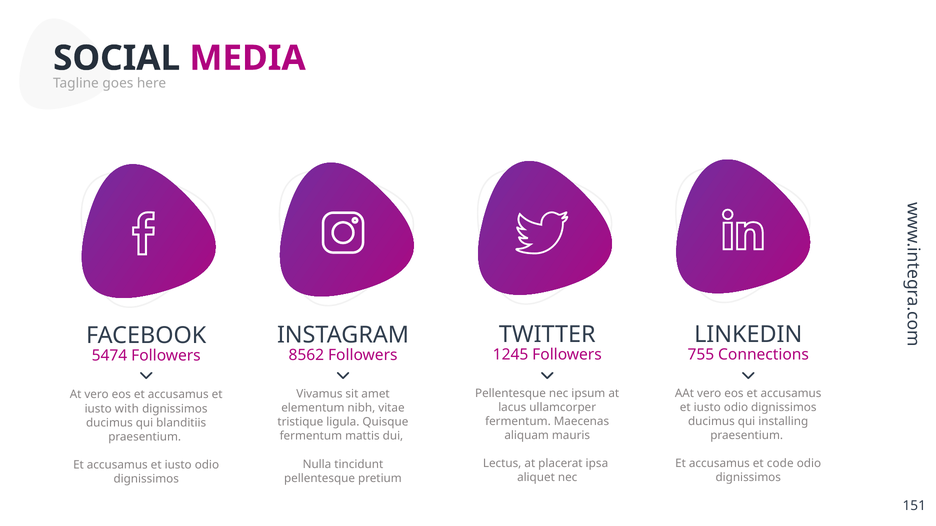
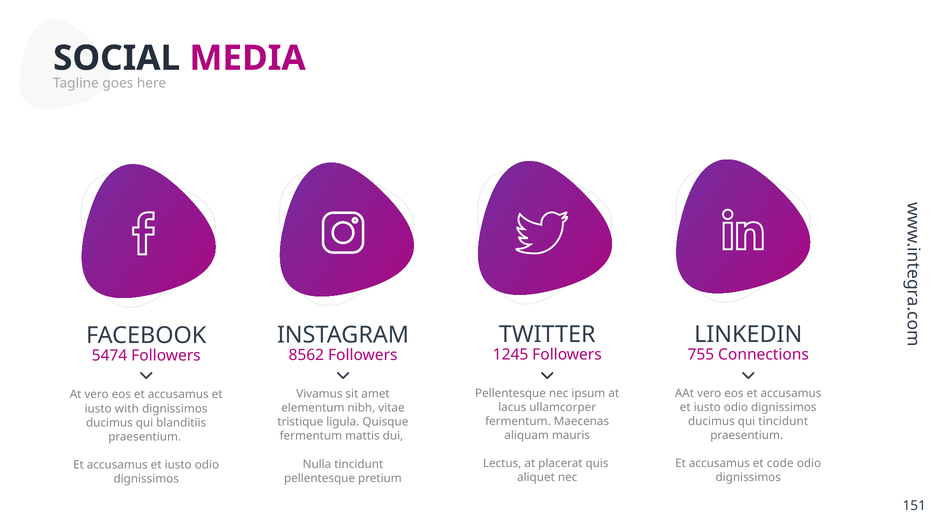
qui installing: installing -> tincidunt
ipsa: ipsa -> quis
